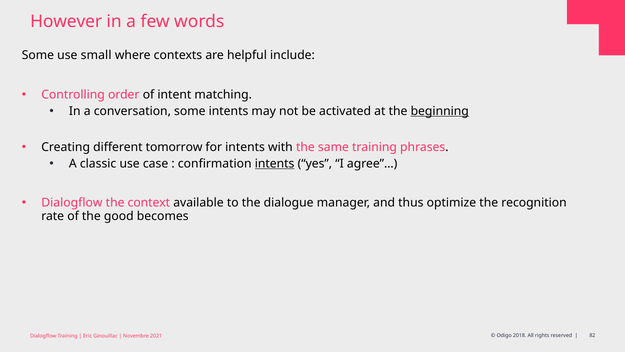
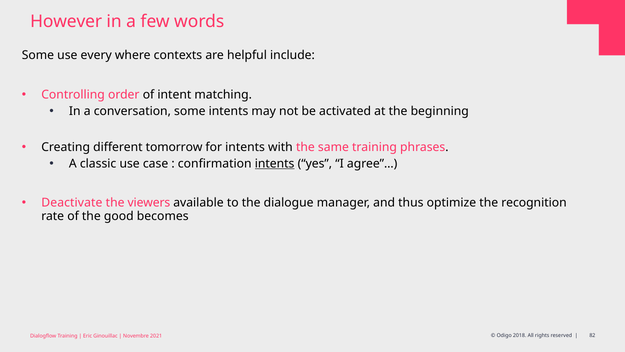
small: small -> every
beginning underline: present -> none
Dialogflow at (72, 203): Dialogflow -> Deactivate
context: context -> viewers
